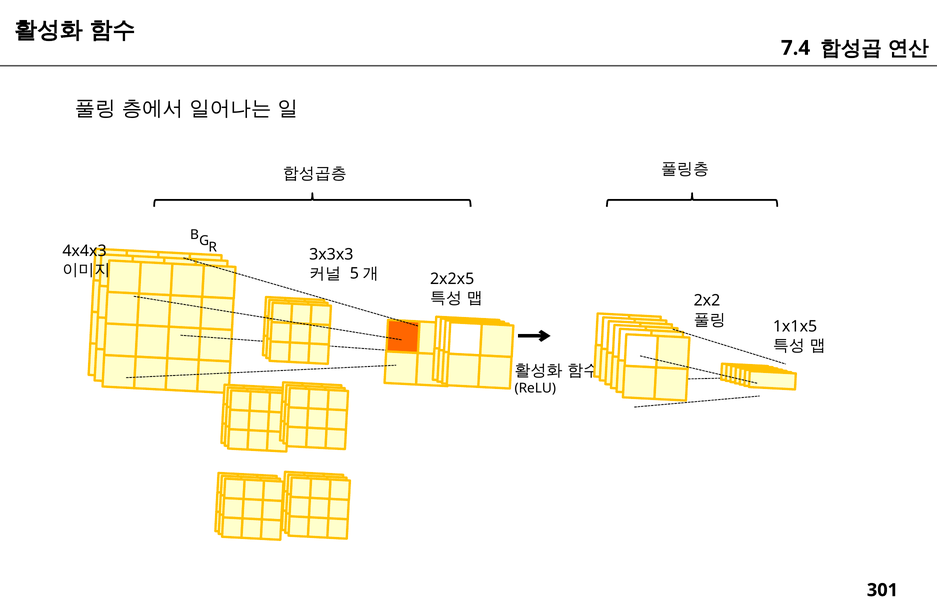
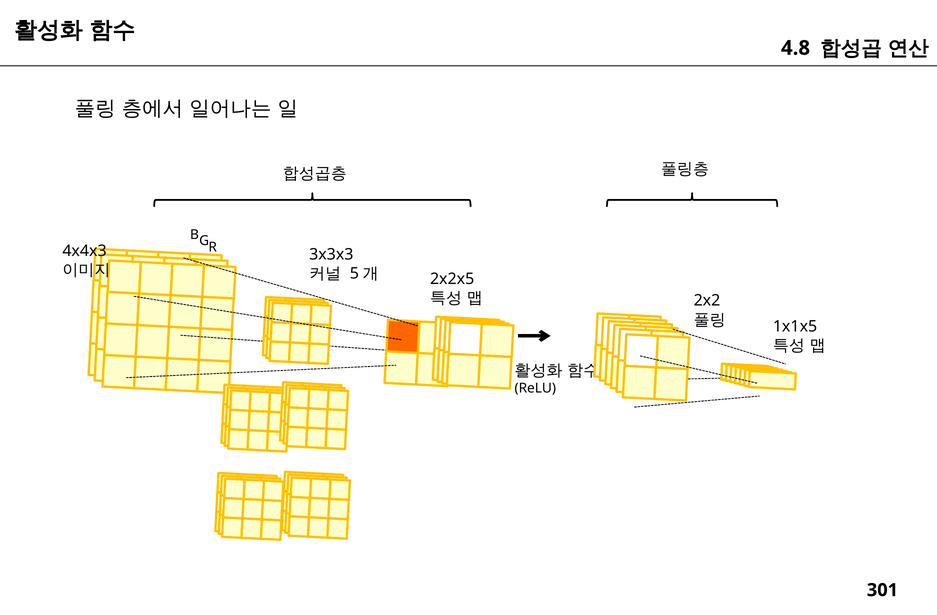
7.4: 7.4 -> 4.8
